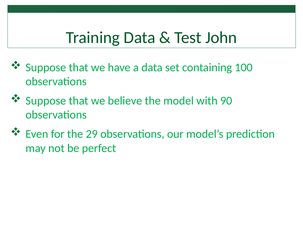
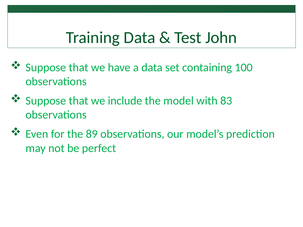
believe: believe -> include
90: 90 -> 83
29: 29 -> 89
